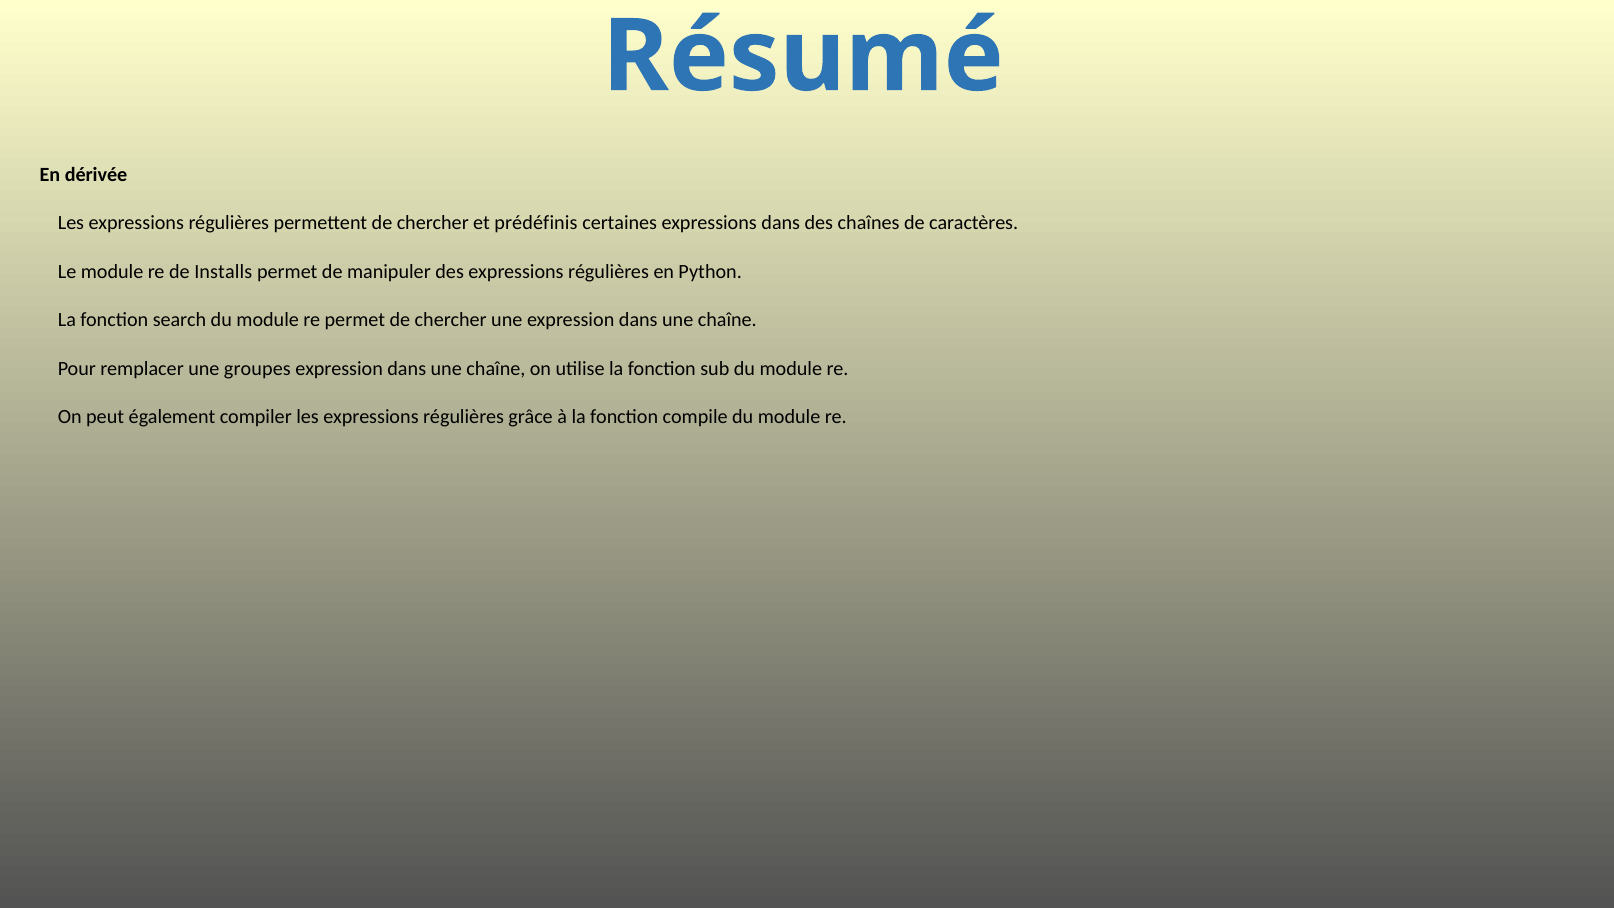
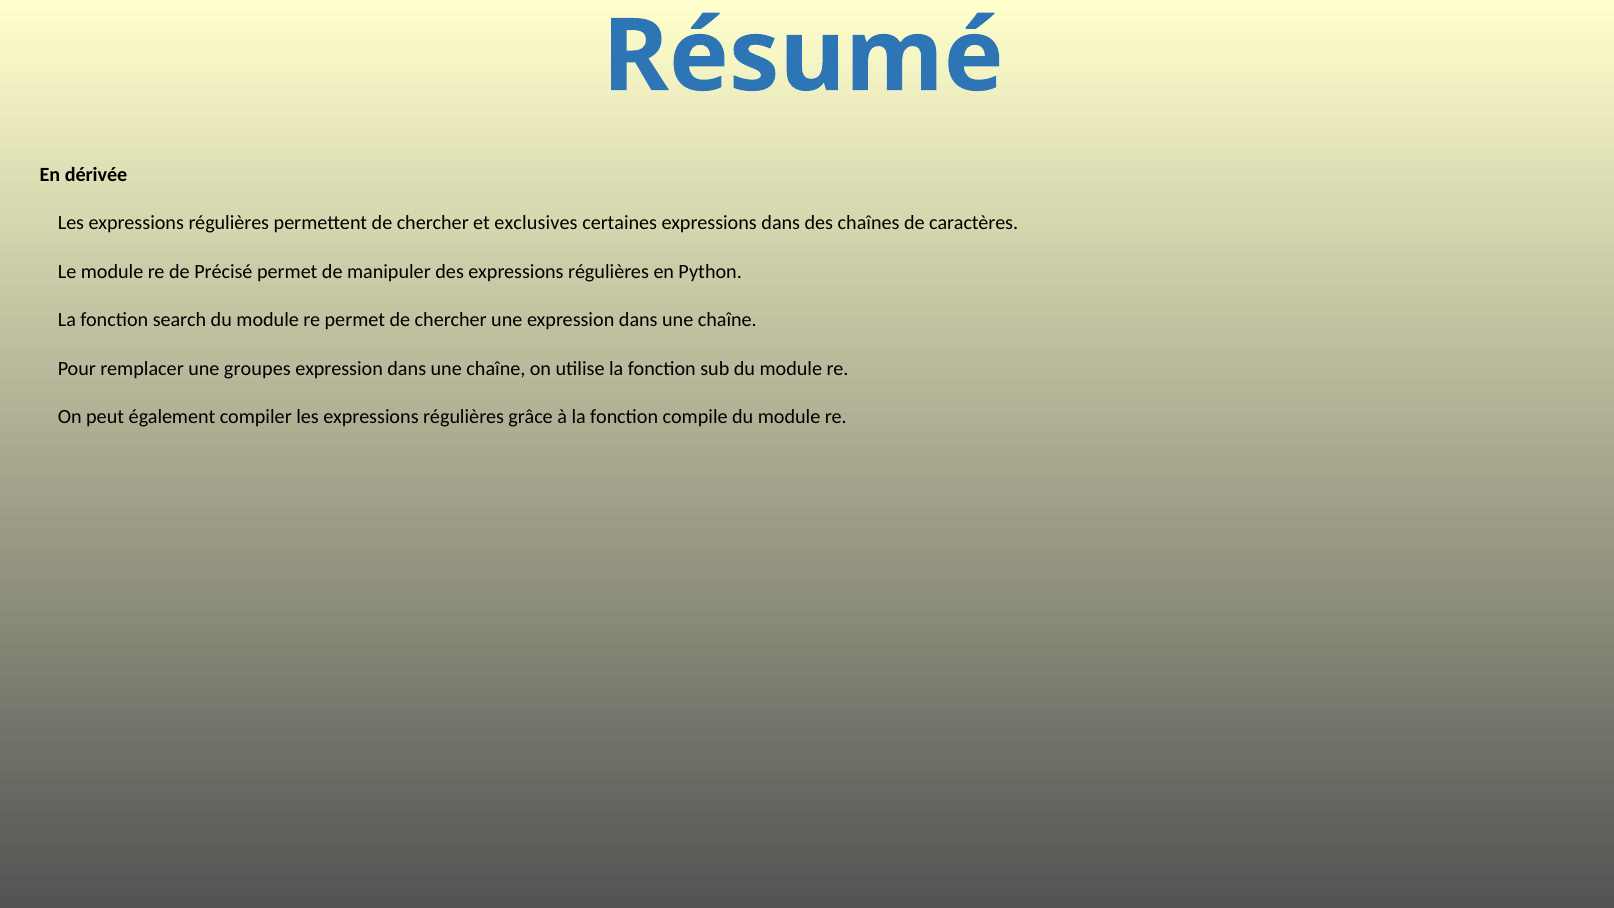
prédéfinis: prédéfinis -> exclusives
Installs: Installs -> Précisé
